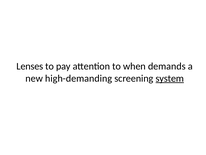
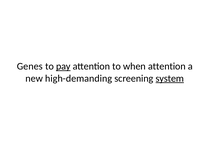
Lenses: Lenses -> Genes
pay underline: none -> present
when demands: demands -> attention
